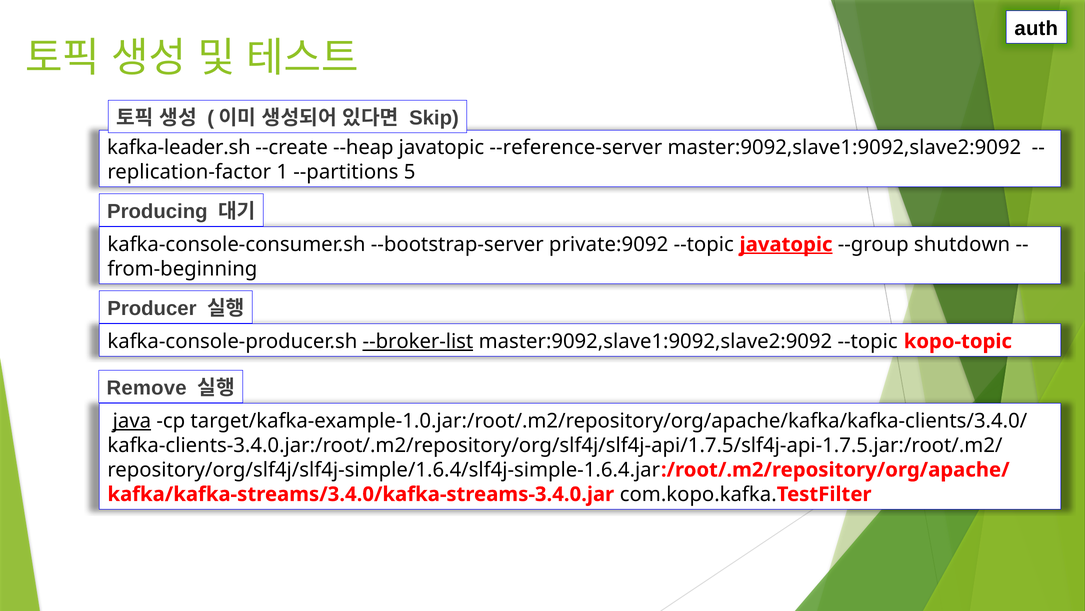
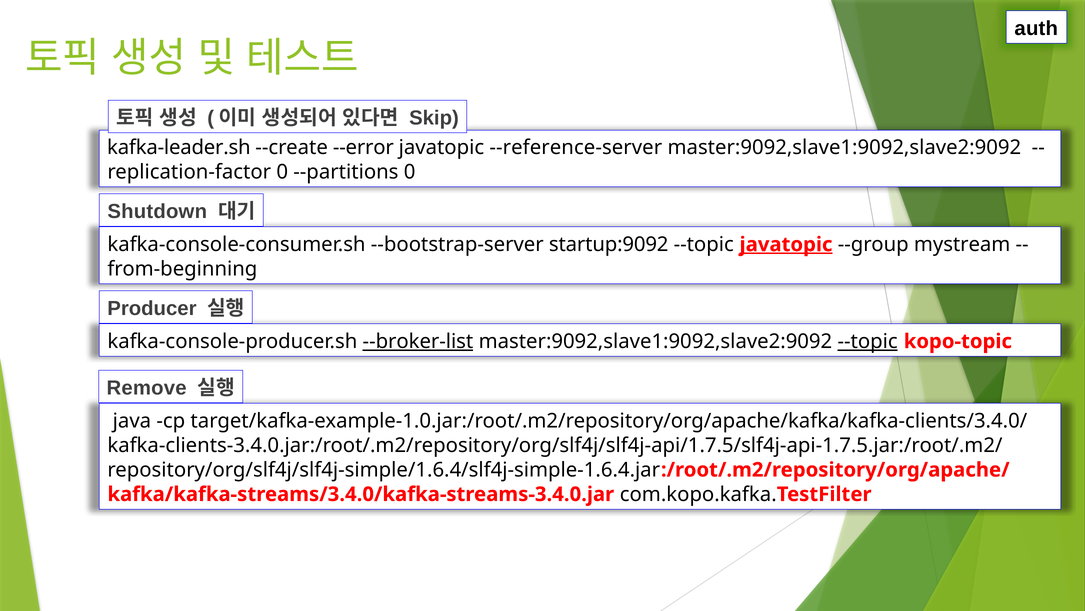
--heap: --heap -> --error
1 at (282, 172): 1 -> 0
--partitions 5: 5 -> 0
Producing: Producing -> Shutdown
private:9092: private:9092 -> startup:9092
shutdown: shutdown -> mystream
--topic at (868, 341) underline: none -> present
java underline: present -> none
